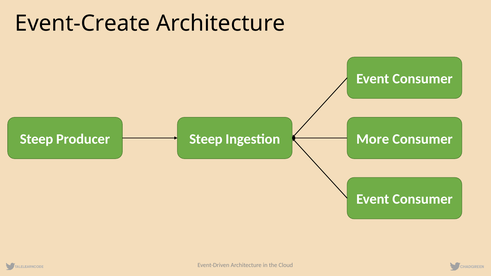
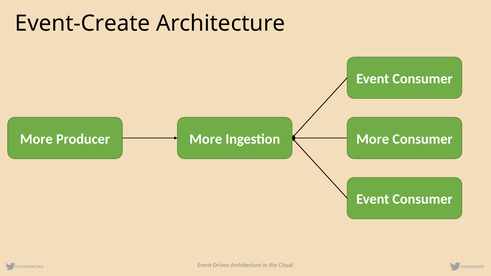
Steep at (37, 139): Steep -> More
Producer Steep: Steep -> More
